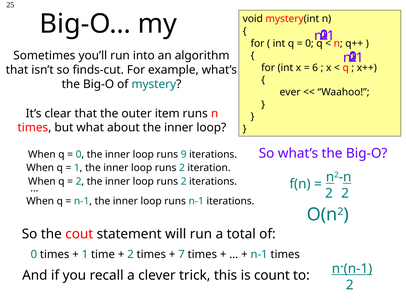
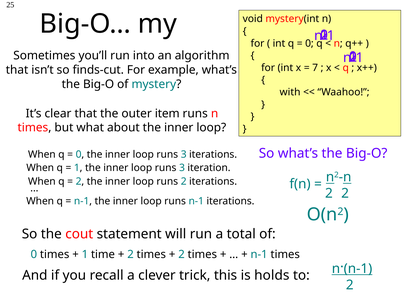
6: 6 -> 7
ever: ever -> with
9 at (184, 154): 9 -> 3
2 at (182, 168): 2 -> 3
7 at (182, 254): 7 -> 2
count: count -> holds
